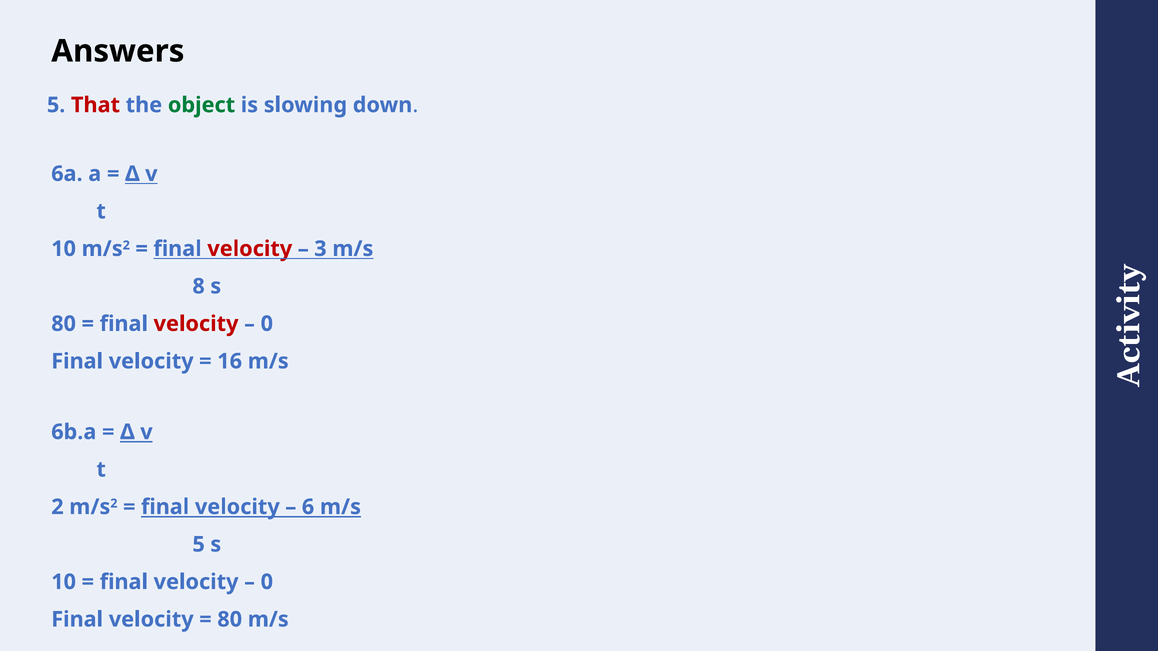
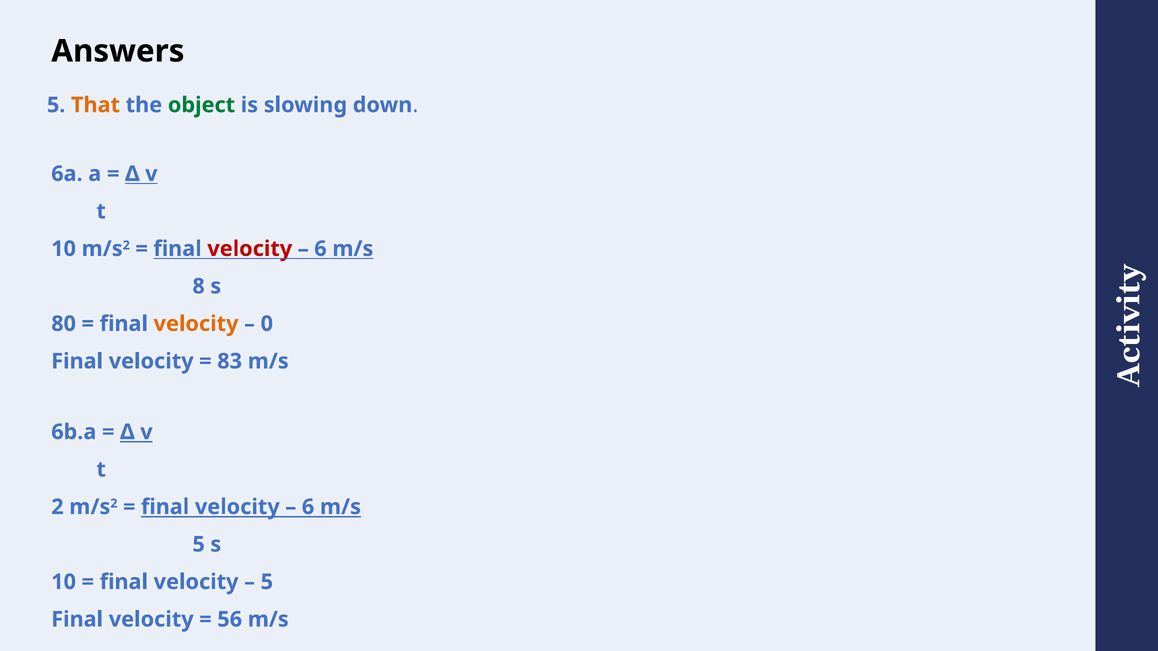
That colour: red -> orange
3 at (320, 249): 3 -> 6
velocity at (196, 324) colour: red -> orange
16: 16 -> 83
0 at (267, 582): 0 -> 5
80 at (230, 620): 80 -> 56
